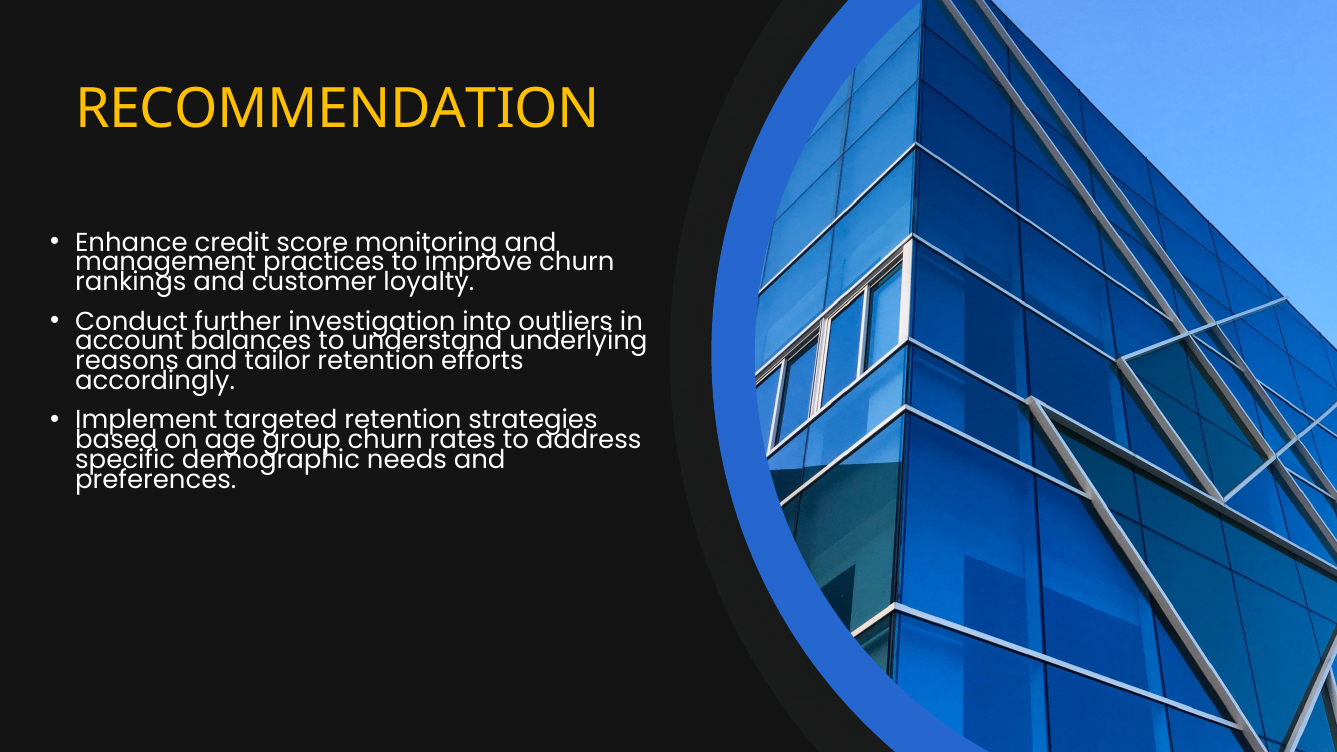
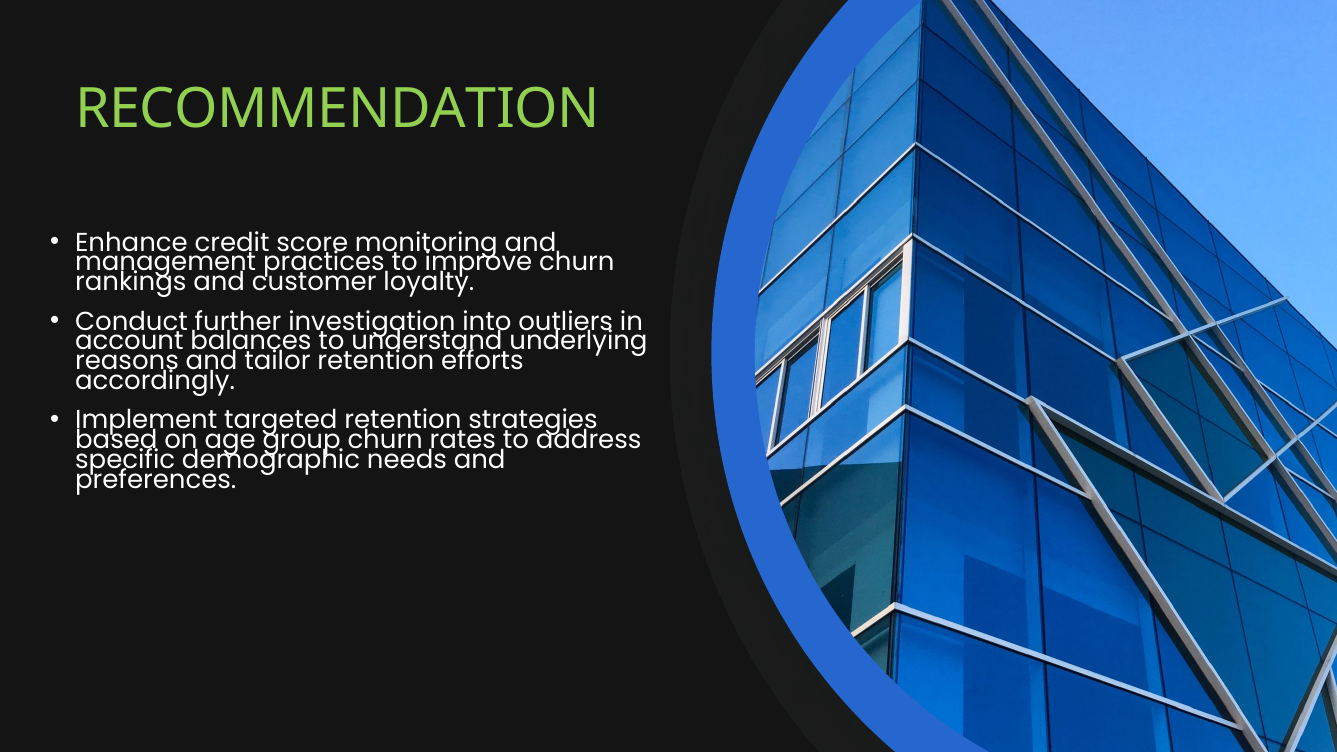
RECOMMENDATION colour: yellow -> light green
